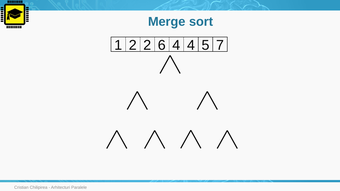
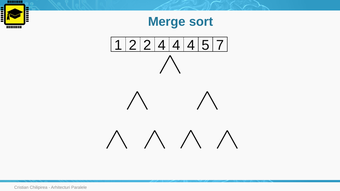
6 at (162, 45): 6 -> 4
